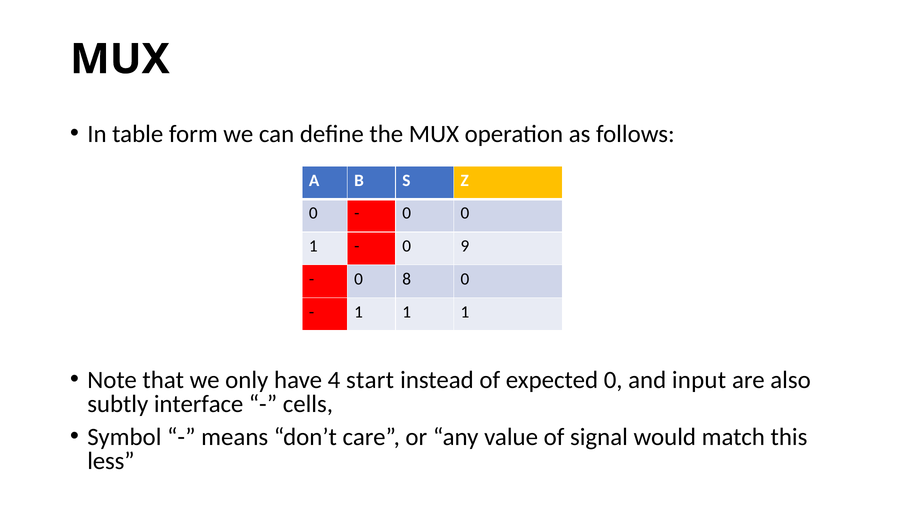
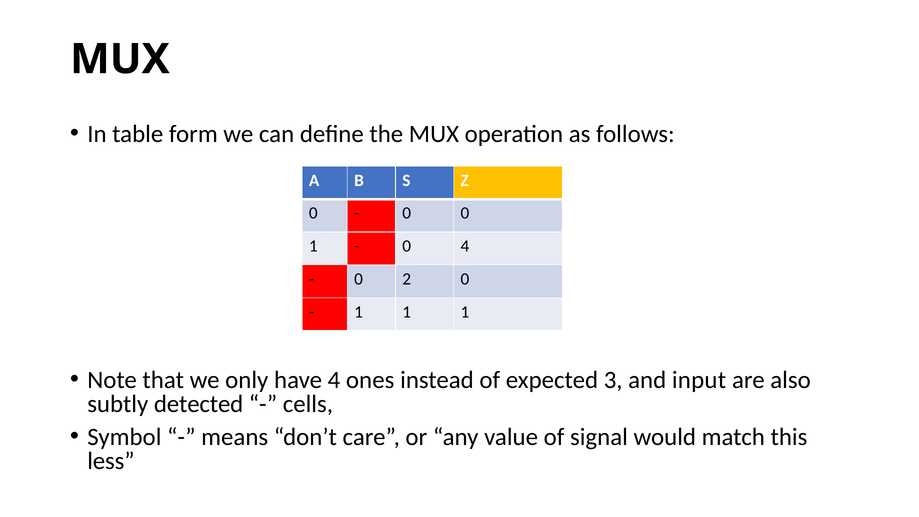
0 9: 9 -> 4
8: 8 -> 2
start: start -> ones
expected 0: 0 -> 3
interface: interface -> detected
